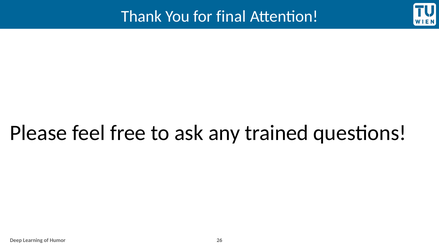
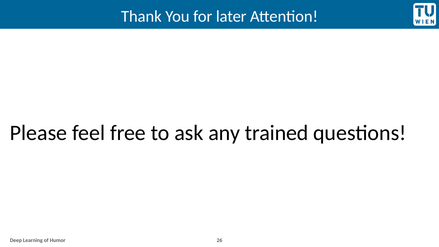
final: final -> later
